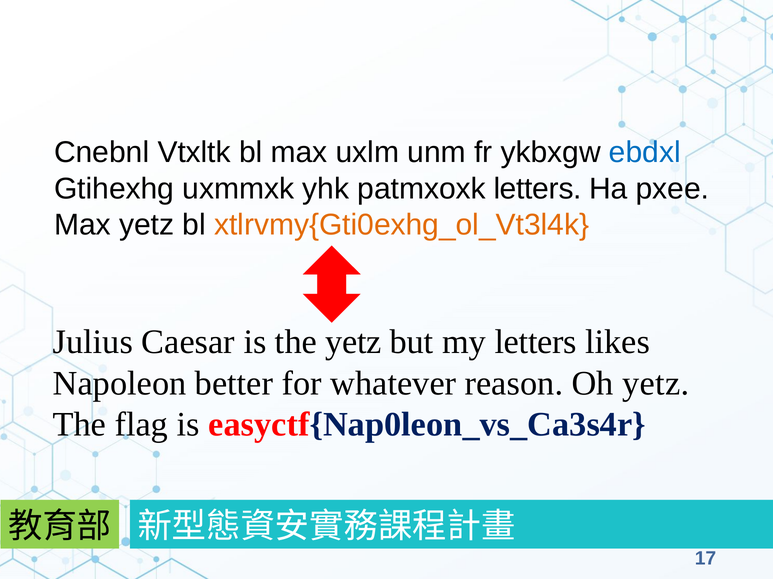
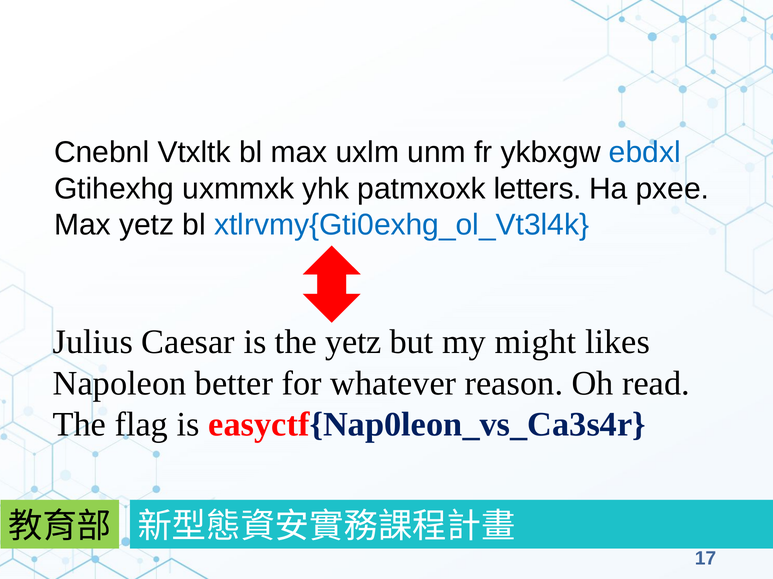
xtlrvmy{Gti0exhg_ol_Vt3l4k colour: orange -> blue
my letters: letters -> might
Oh yetz: yetz -> read
